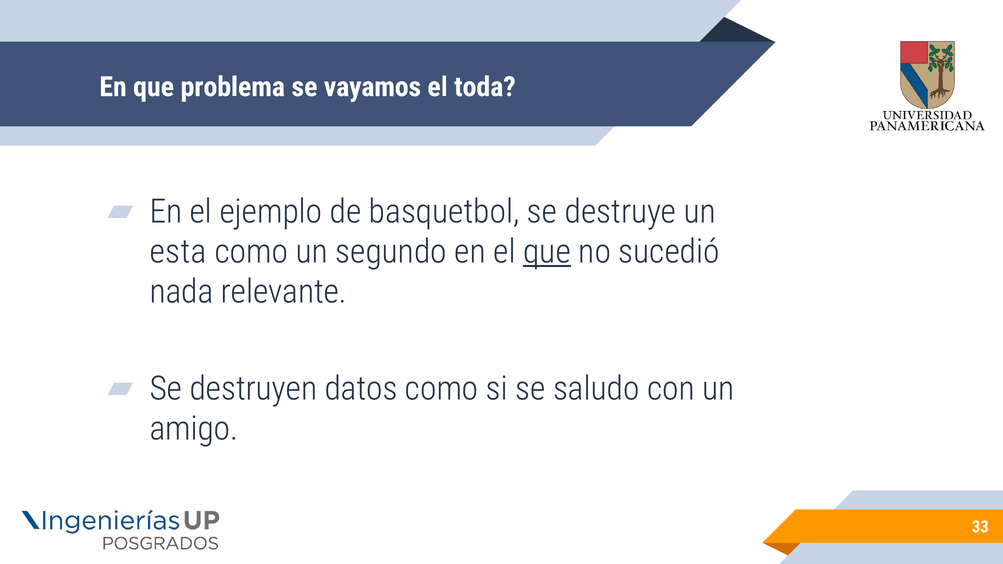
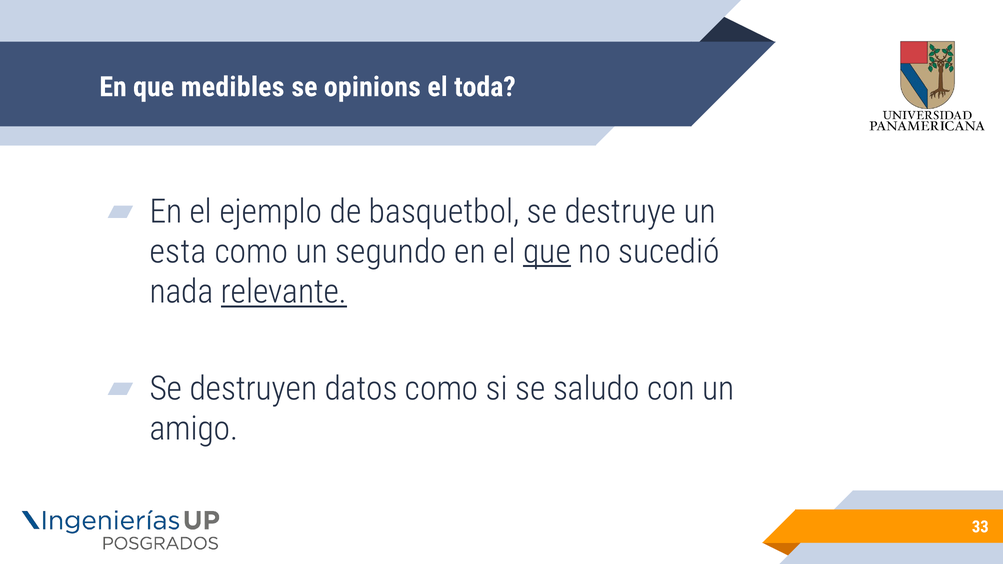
problema: problema -> medibles
vayamos: vayamos -> opinions
relevante underline: none -> present
